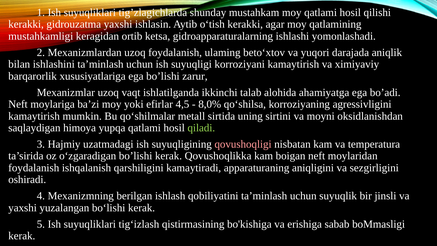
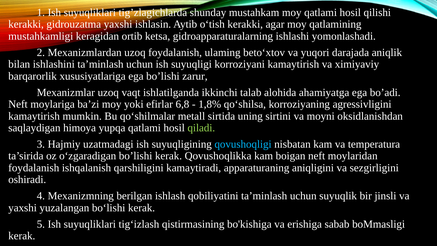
4,5: 4,5 -> 6,8
8,0%: 8,0% -> 1,8%
qovushoqligi colour: pink -> light blue
